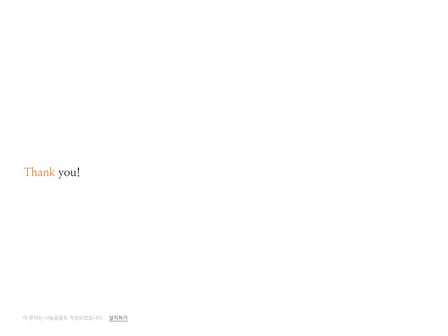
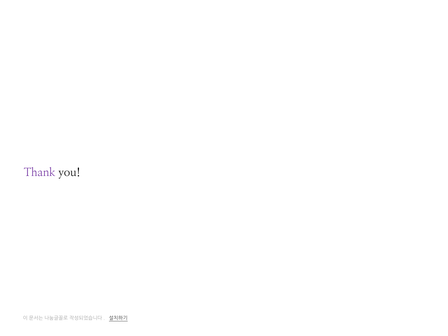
Thank colour: orange -> purple
